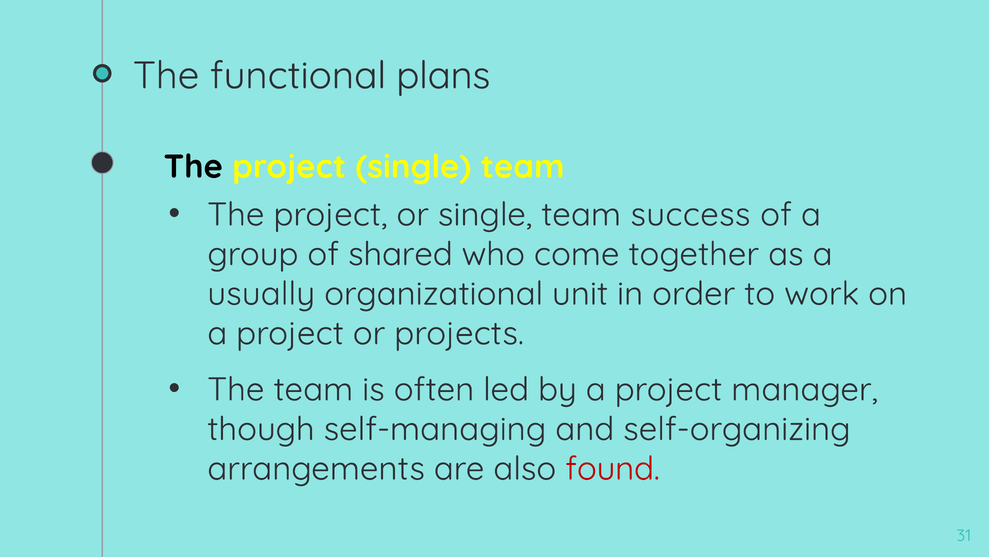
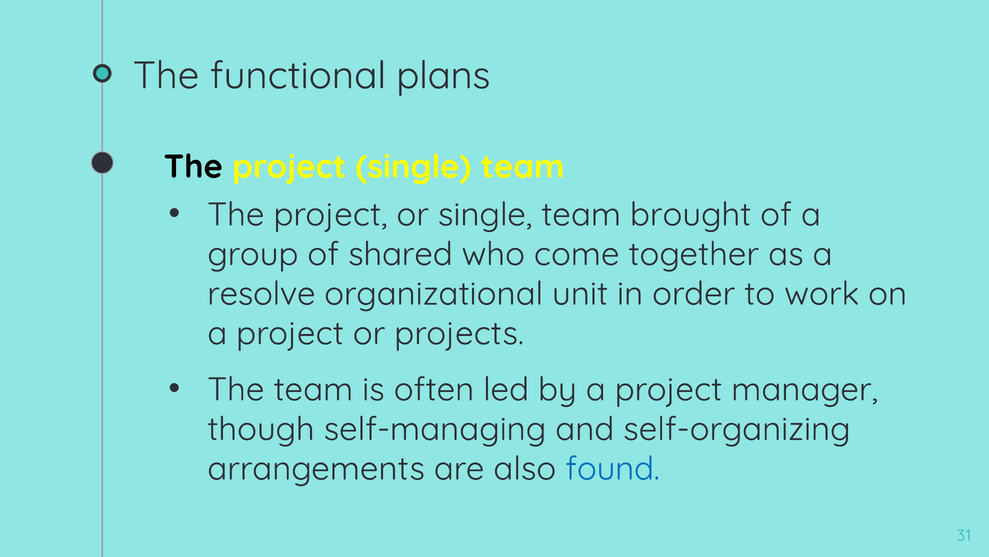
success: success -> brought
usually: usually -> resolve
found colour: red -> blue
